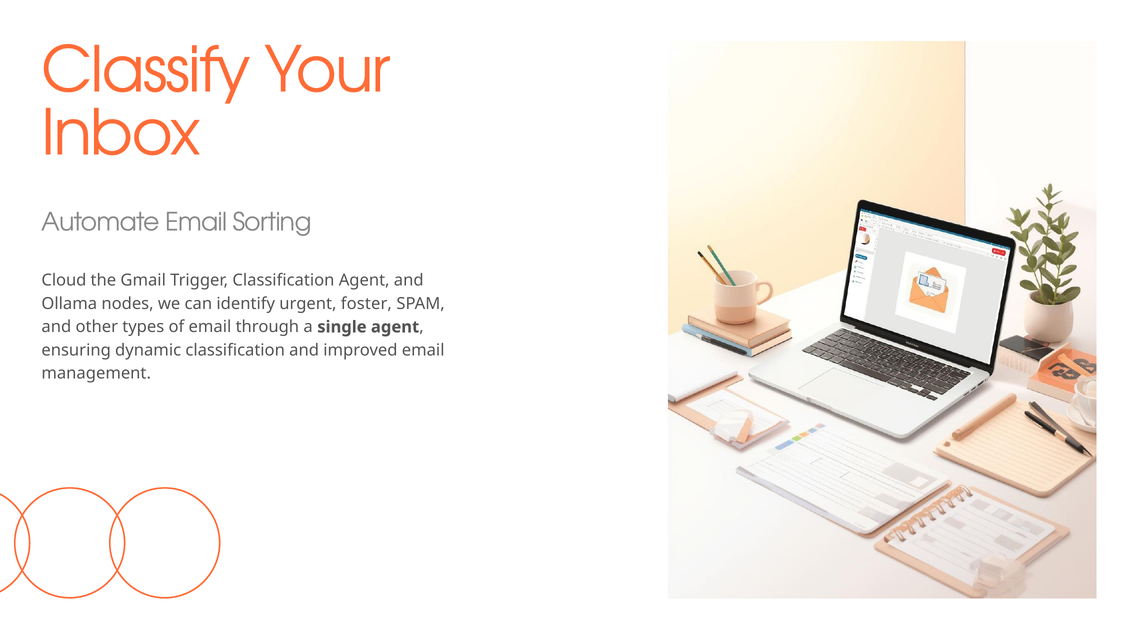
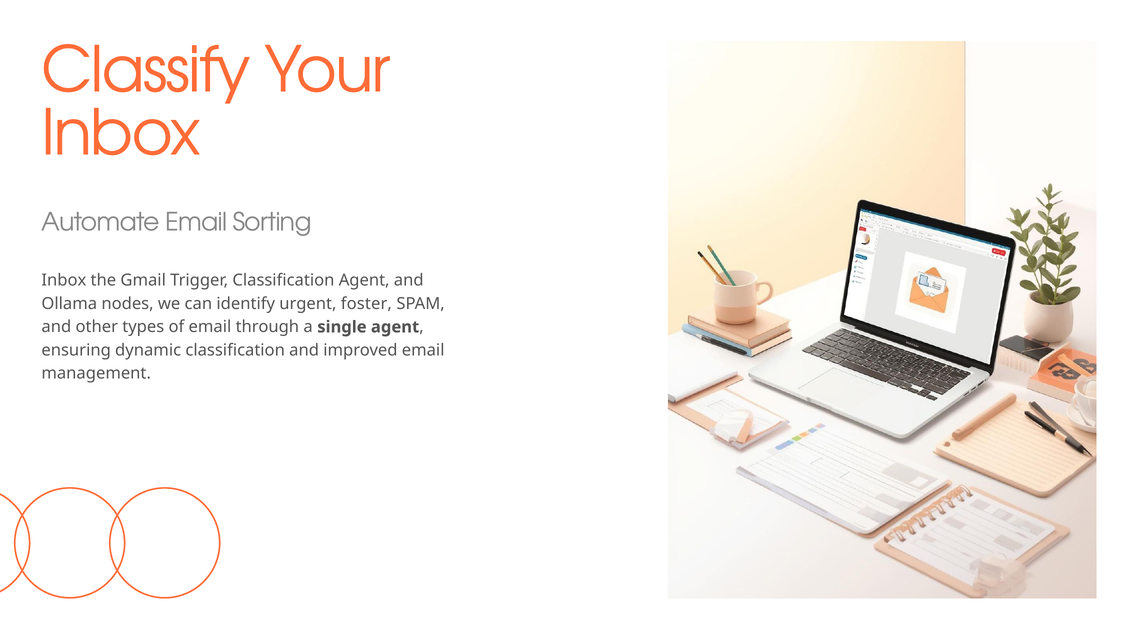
Cloud at (64, 281): Cloud -> Inbox
